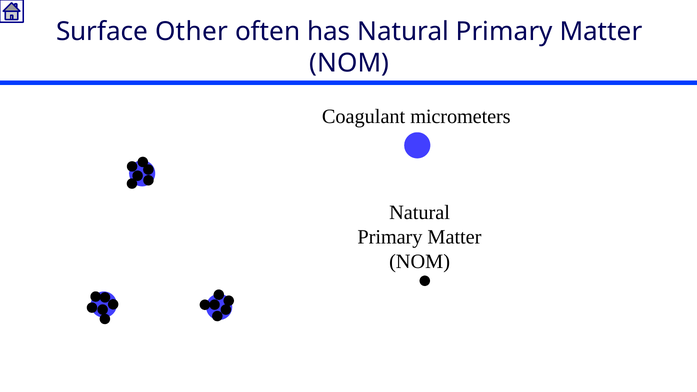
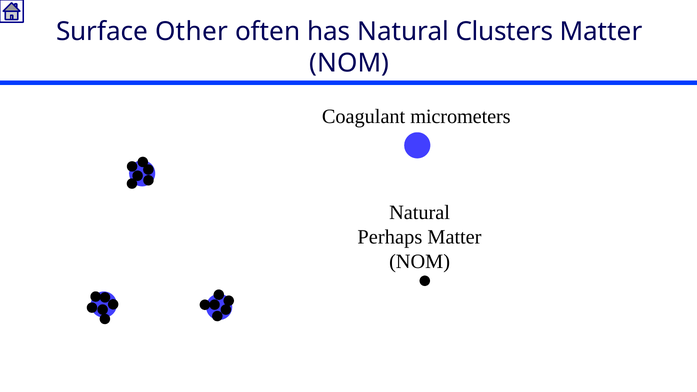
has Natural Primary: Primary -> Clusters
Primary at (390, 237): Primary -> Perhaps
